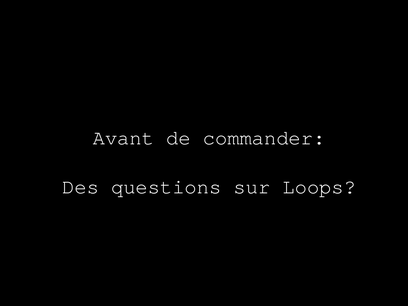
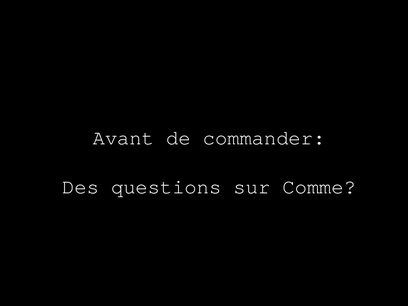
Loops: Loops -> Comme
